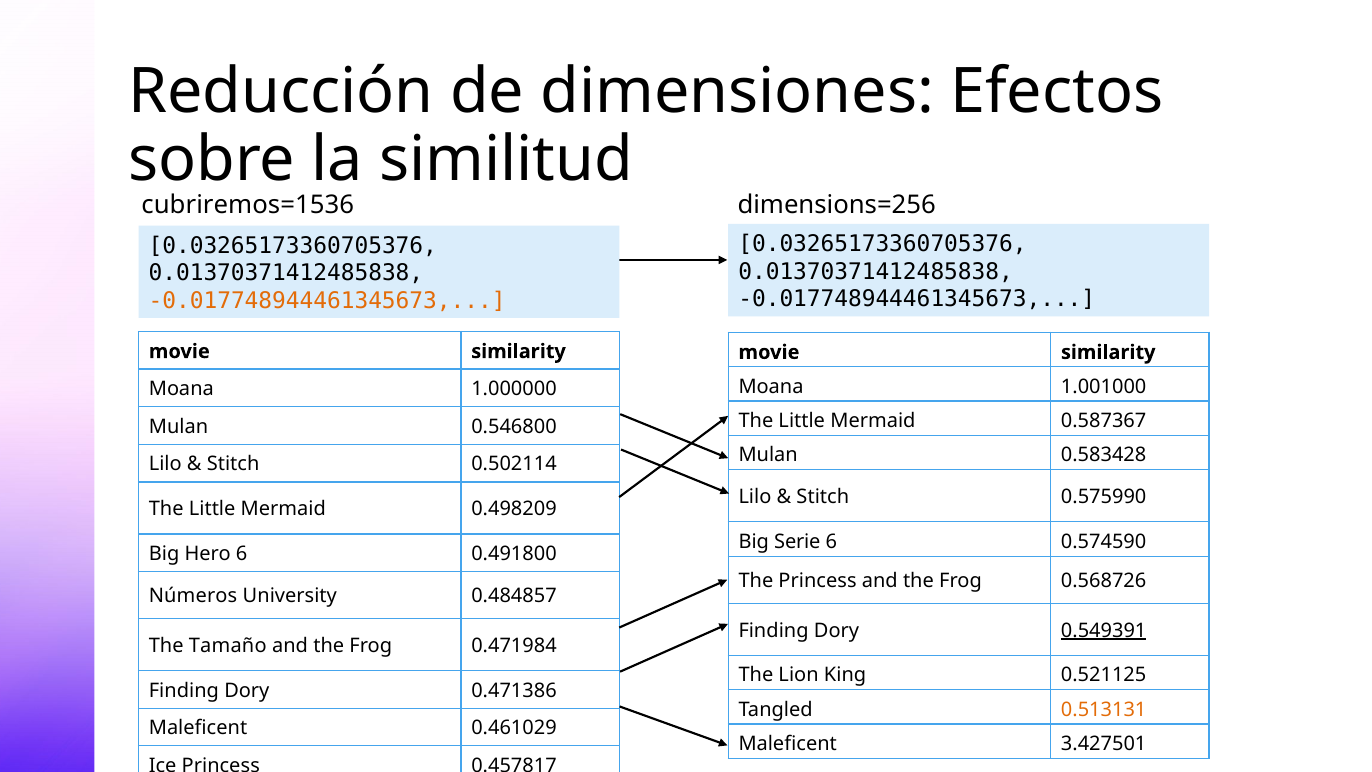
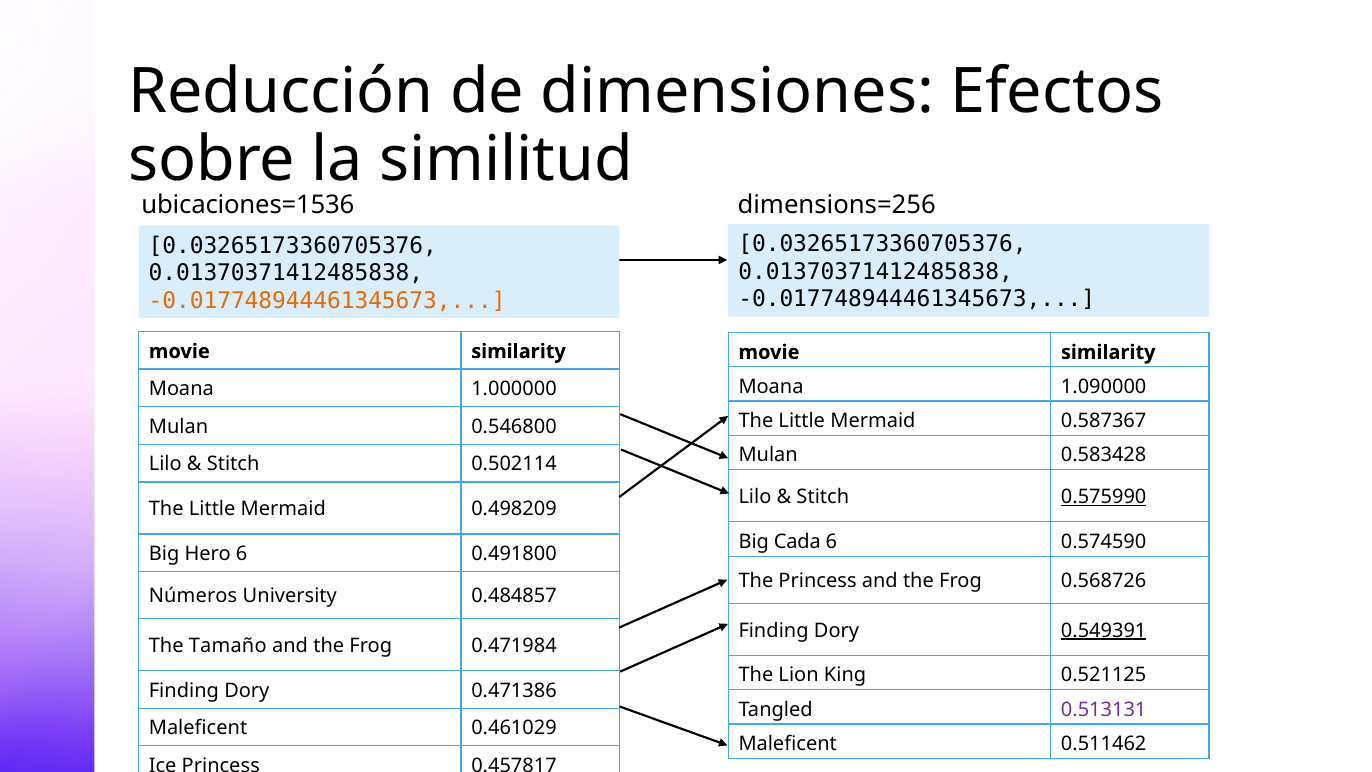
cubriremos=1536: cubriremos=1536 -> ubicaciones=1536
1.001000: 1.001000 -> 1.090000
0.575990 underline: none -> present
Serie: Serie -> Cada
0.513131 colour: orange -> purple
3.427501: 3.427501 -> 0.511462
